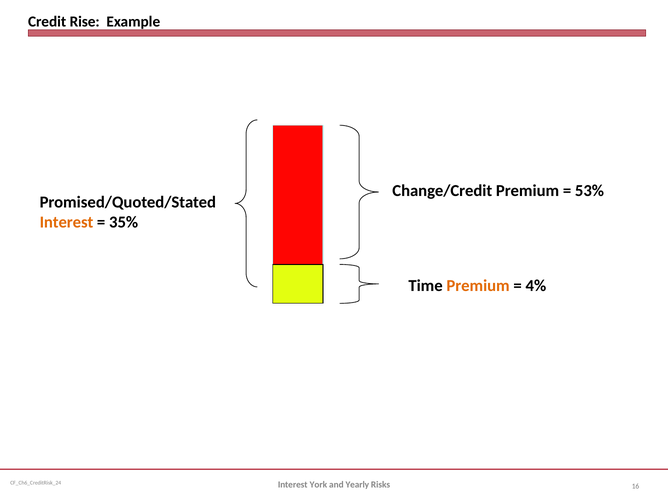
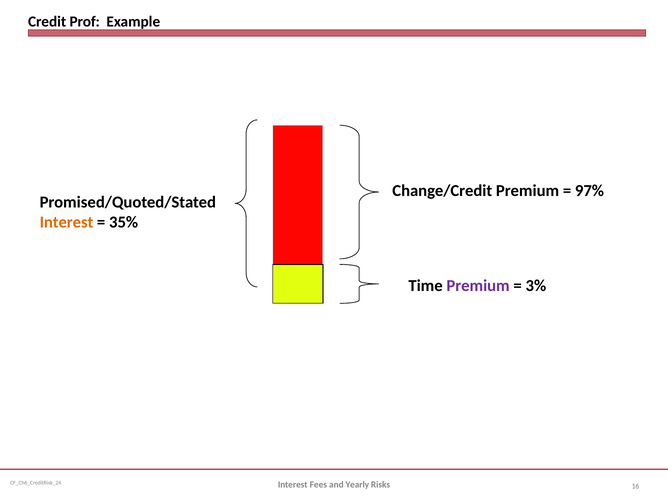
Rise: Rise -> Prof
53%: 53% -> 97%
Premium at (478, 285) colour: orange -> purple
4%: 4% -> 3%
York: York -> Fees
